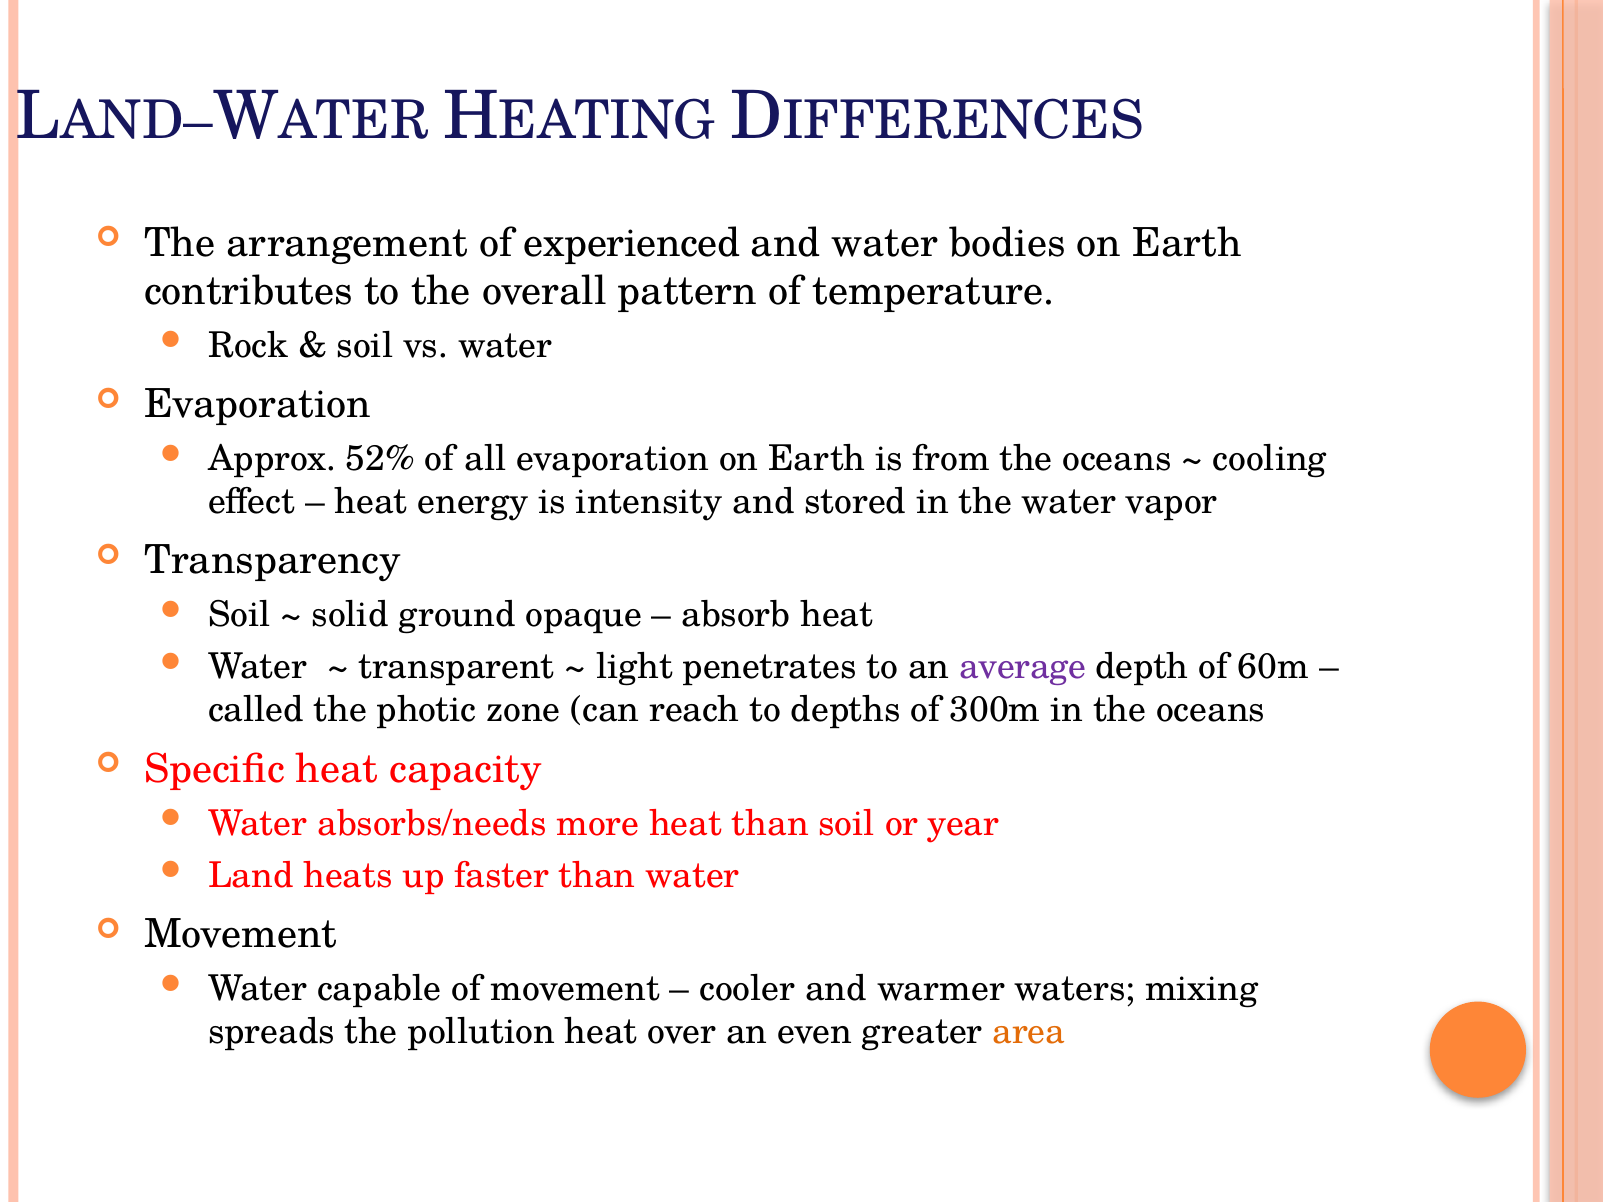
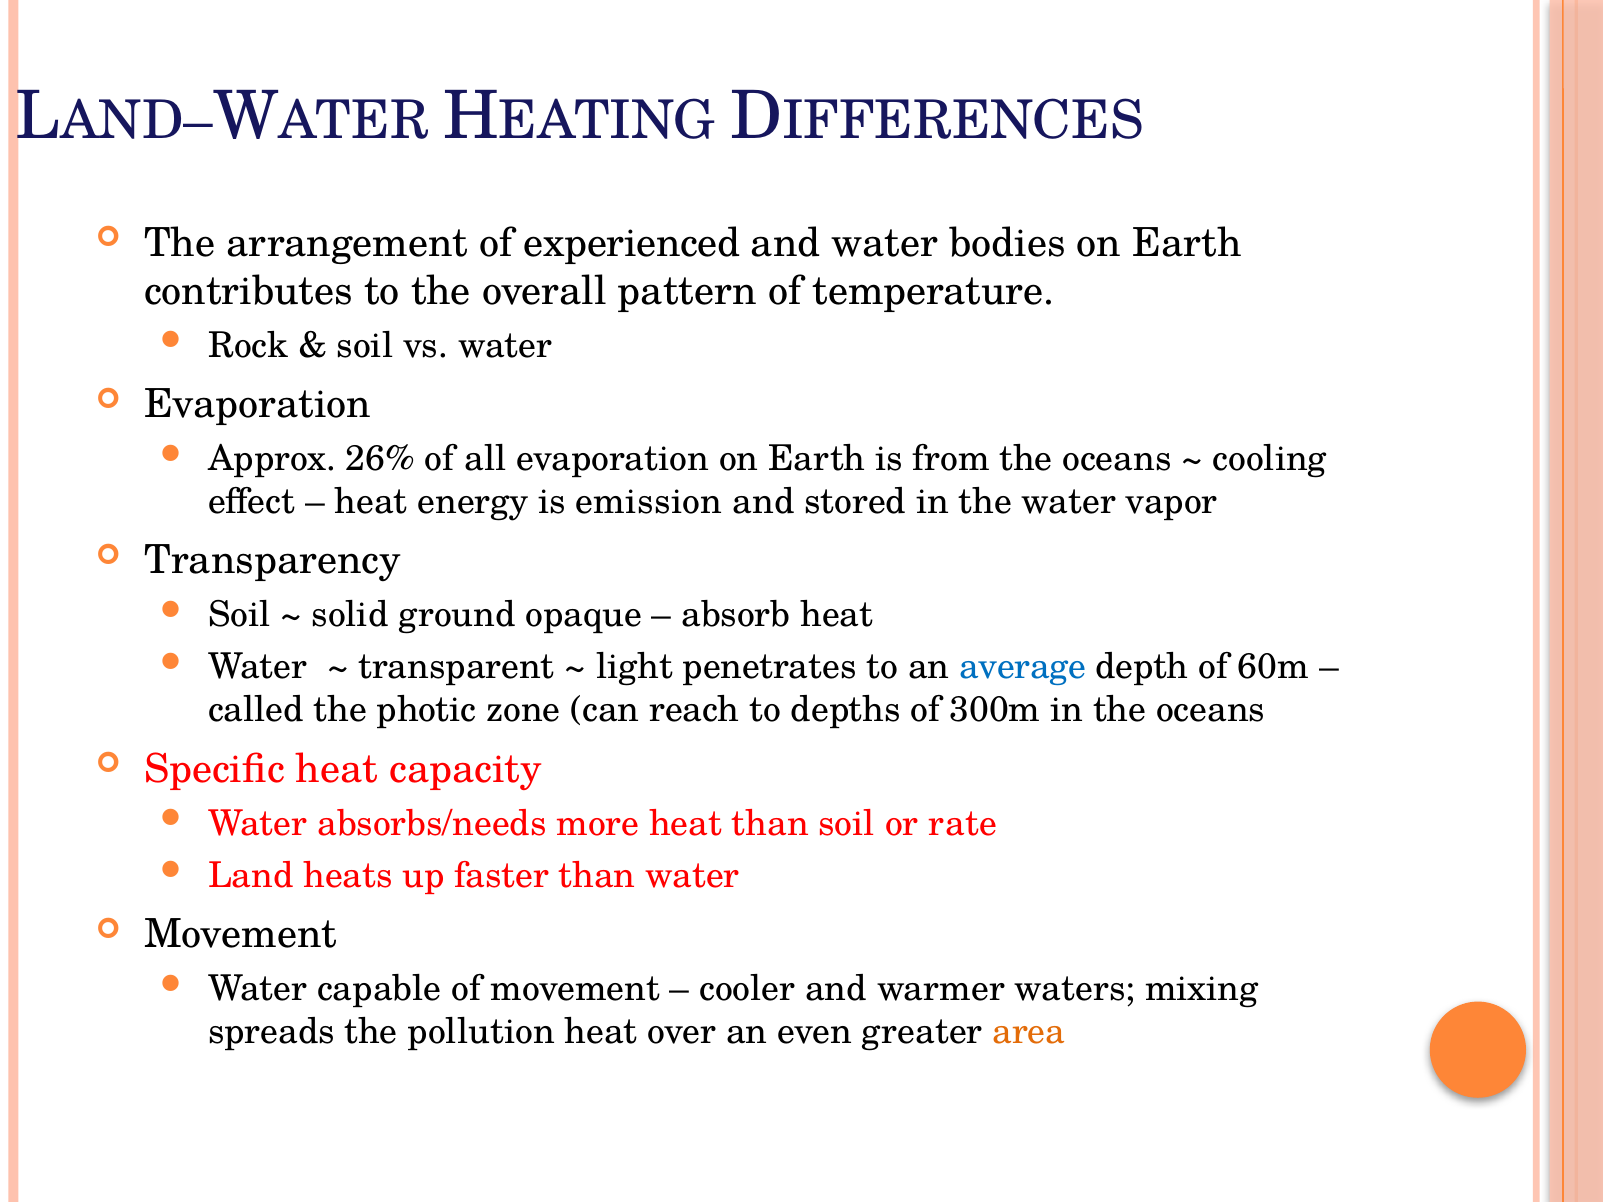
52%: 52% -> 26%
intensity: intensity -> emission
average colour: purple -> blue
year: year -> rate
